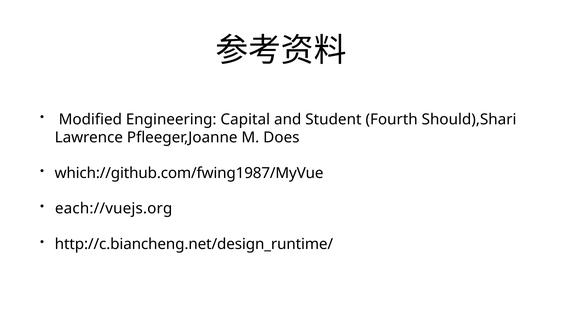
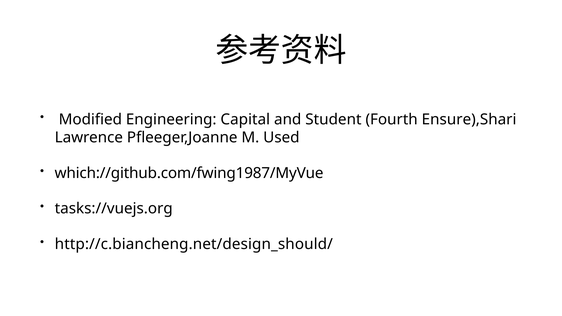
Should),Shari: Should),Shari -> Ensure),Shari
Does: Does -> Used
each://vuejs.org: each://vuejs.org -> tasks://vuejs.org
http://c.biancheng.net/design_runtime/: http://c.biancheng.net/design_runtime/ -> http://c.biancheng.net/design_should/
